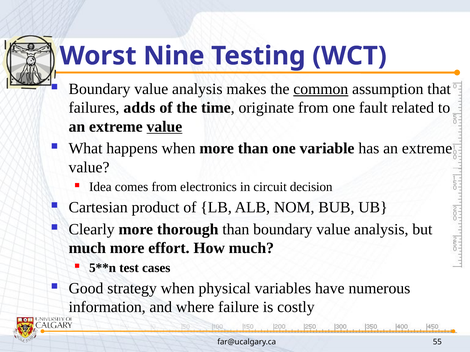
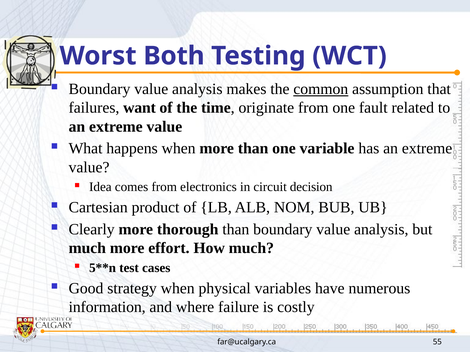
Nine: Nine -> Both
adds: adds -> want
value at (164, 127) underline: present -> none
